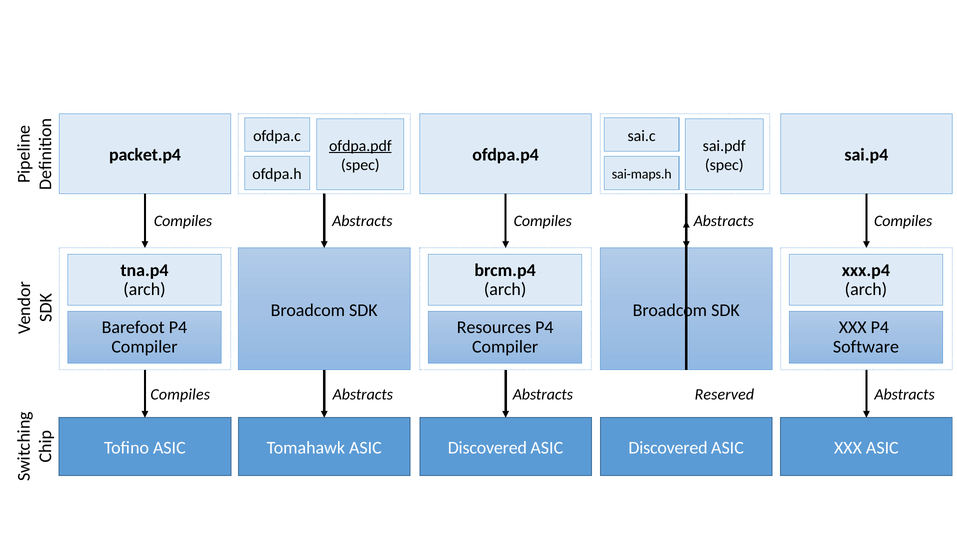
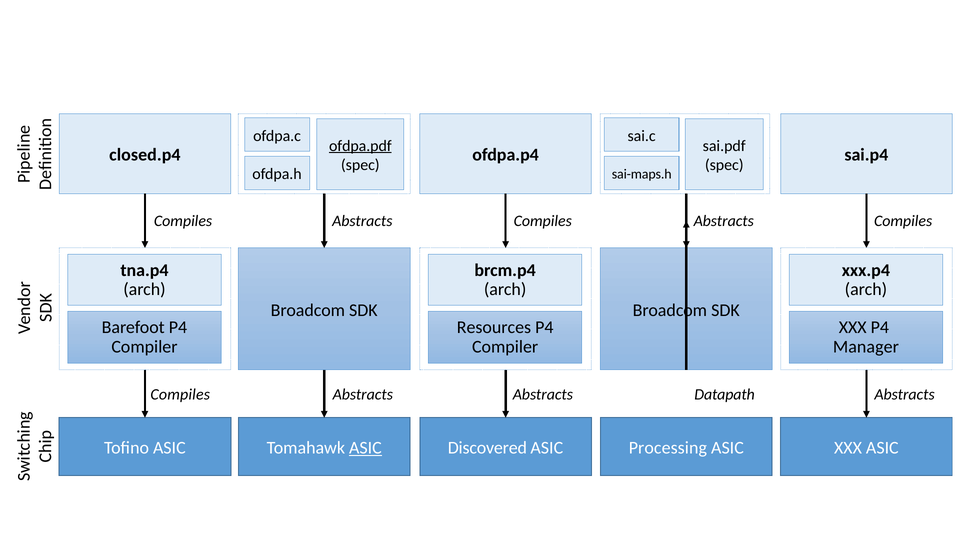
packet.p4: packet.p4 -> closed.p4
Software: Software -> Manager
Reserved: Reserved -> Datapath
ASIC at (365, 448) underline: none -> present
Discovered at (668, 448): Discovered -> Processing
